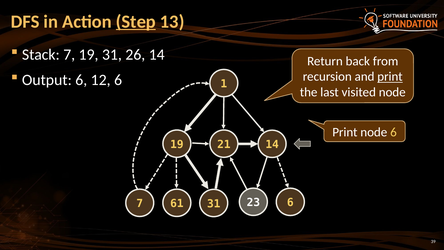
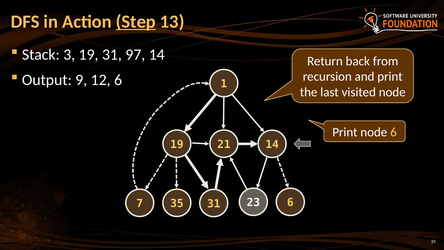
Stack 7: 7 -> 3
26: 26 -> 97
print at (390, 77) underline: present -> none
Output 6: 6 -> 9
61: 61 -> 35
